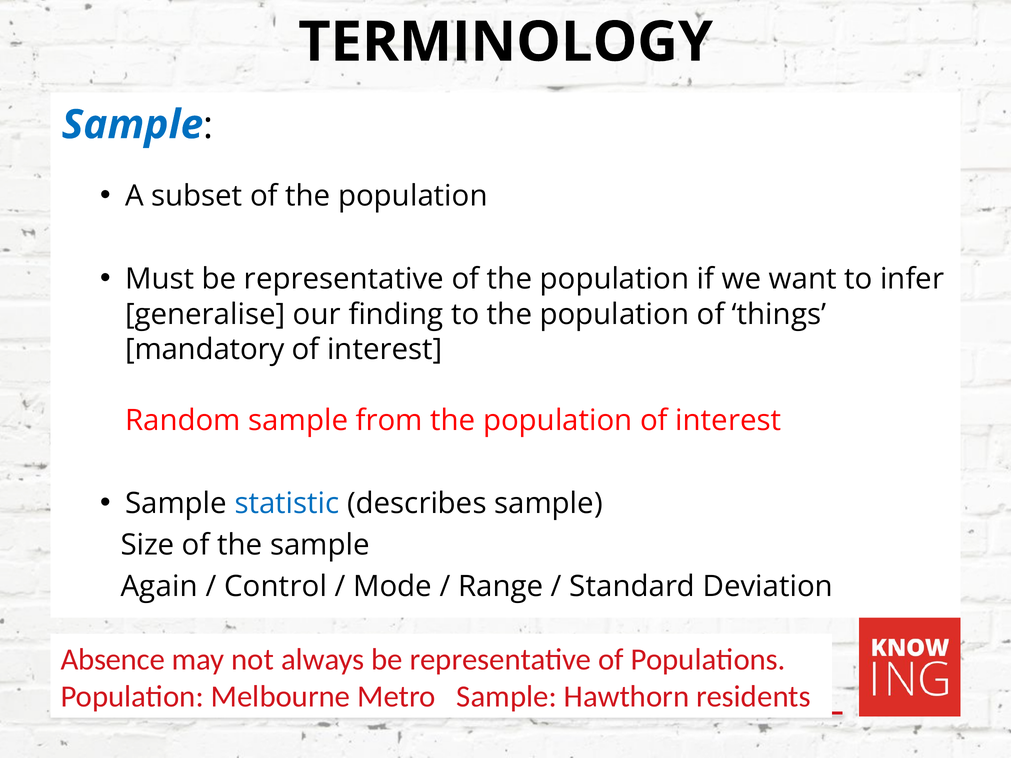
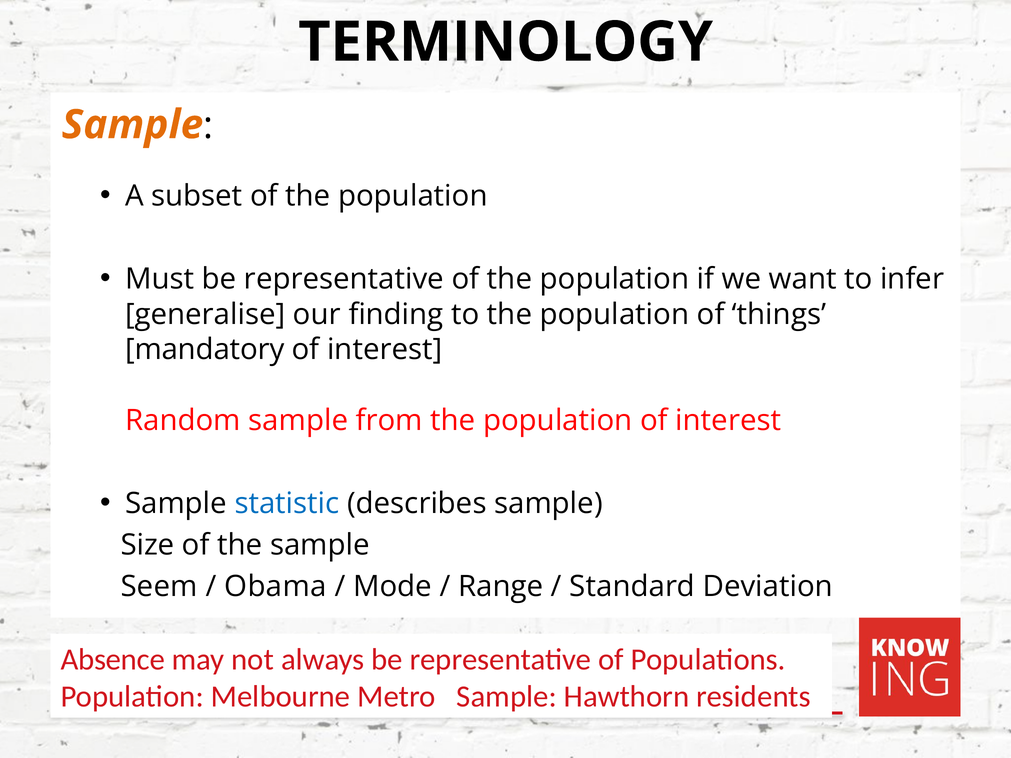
Sample at (133, 125) colour: blue -> orange
Again: Again -> Seem
Control: Control -> Obama
